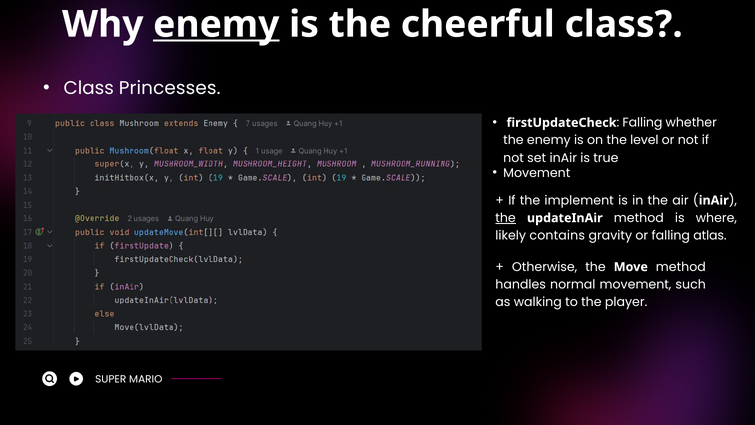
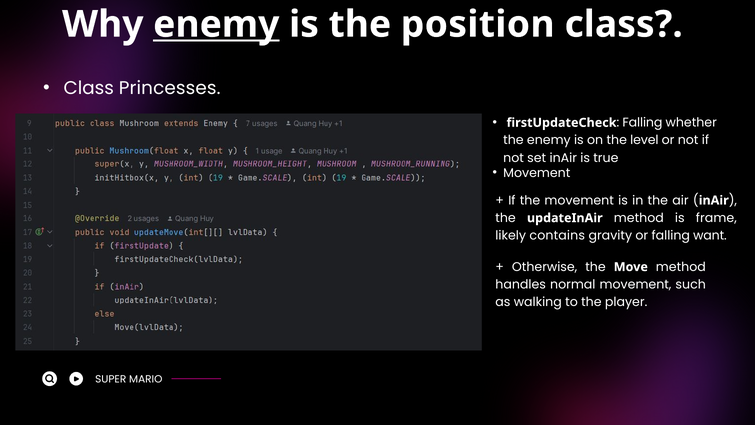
cheerful: cheerful -> position
the implement: implement -> movement
the at (506, 218) underline: present -> none
where: where -> frame
atlas: atlas -> want
